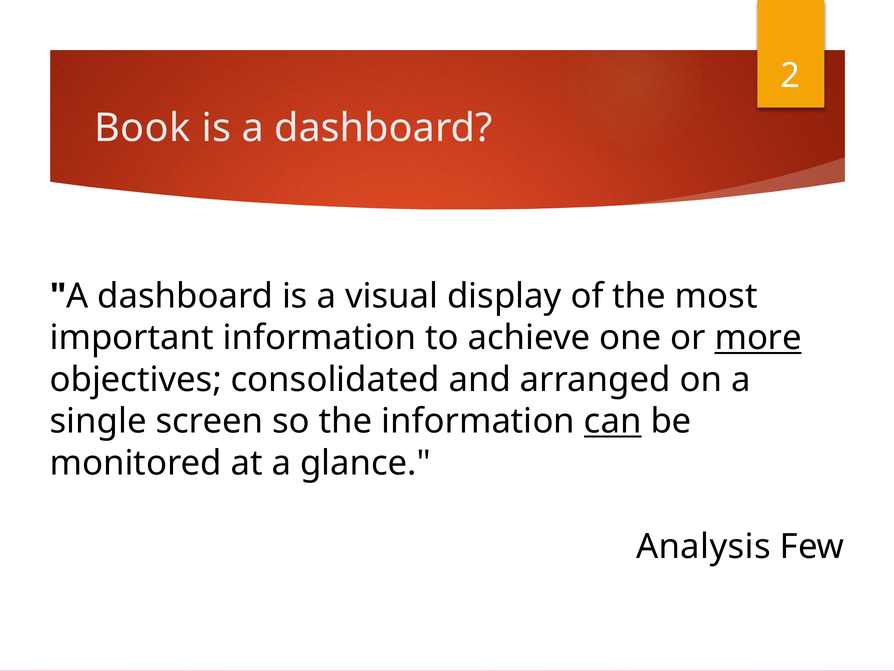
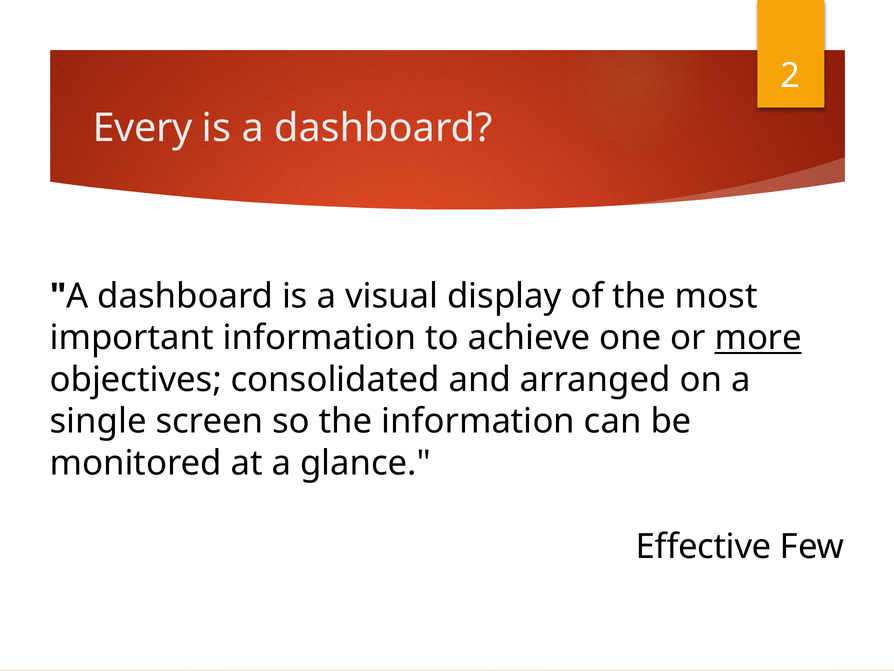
Book: Book -> Every
can underline: present -> none
Analysis: Analysis -> Effective
